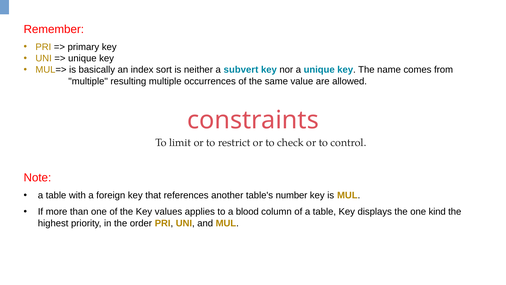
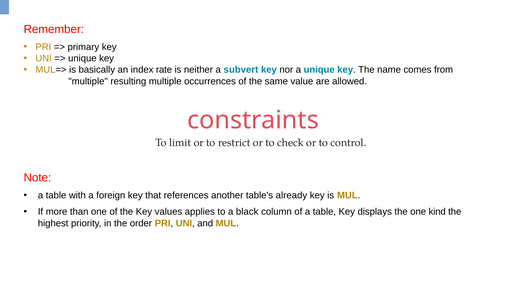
sort: sort -> rate
number: number -> already
blood: blood -> black
